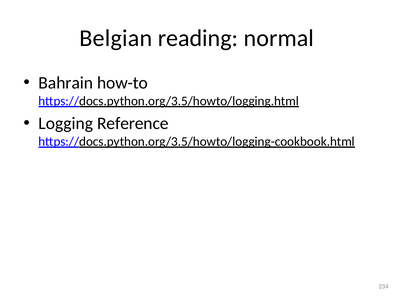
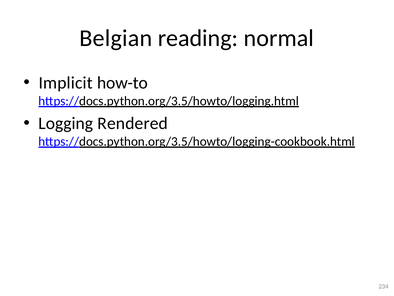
Bahrain: Bahrain -> Implicit
Reference: Reference -> Rendered
